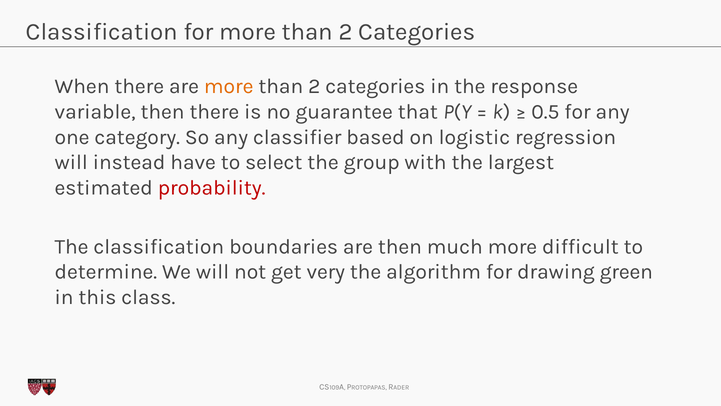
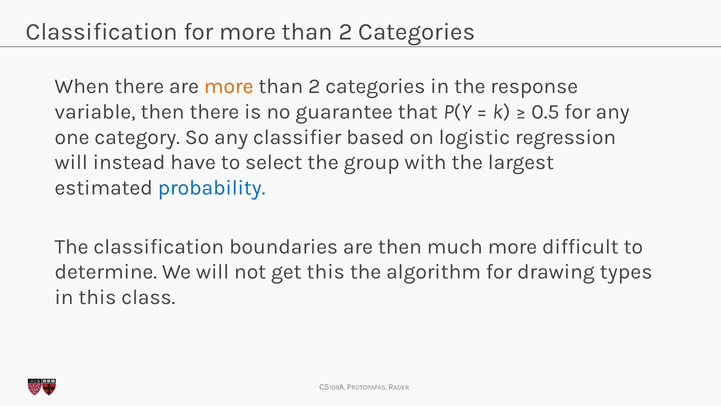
probability colour: red -> blue
get very: very -> this
green: green -> types
